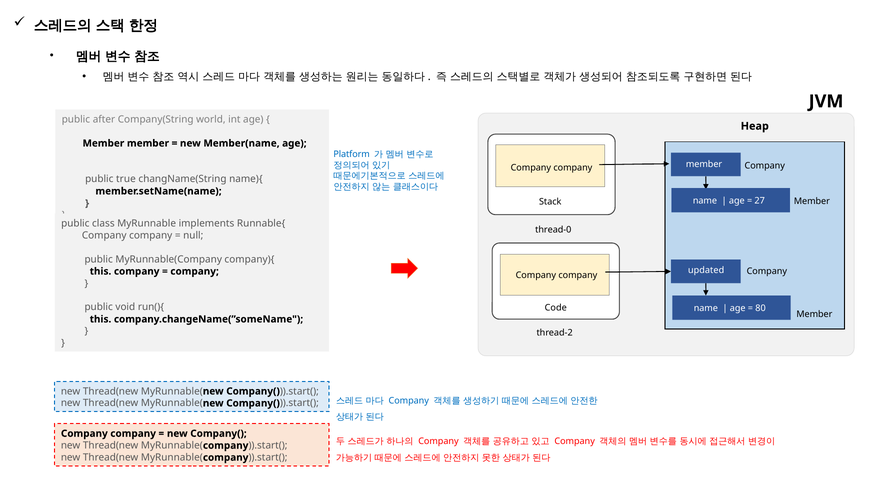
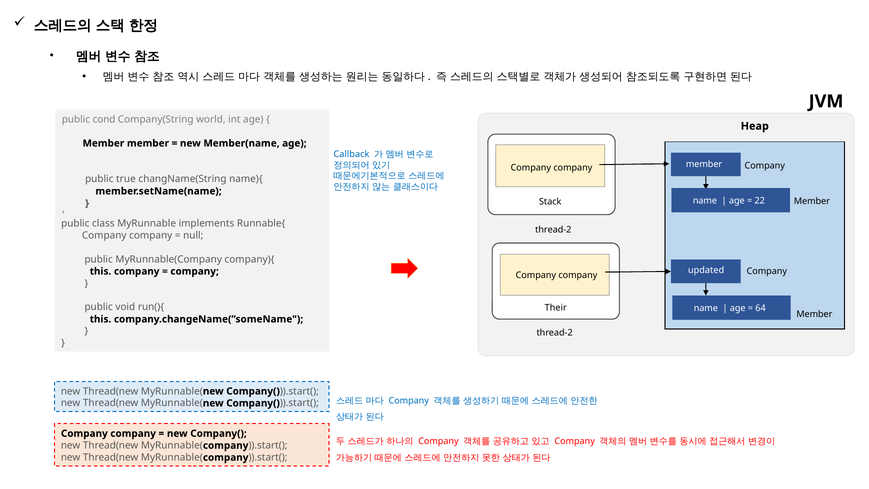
after: after -> cond
Platform: Platform -> Callback
27: 27 -> 22
thread-0 at (553, 229): thread-0 -> thread-2
Code: Code -> Their
80: 80 -> 64
